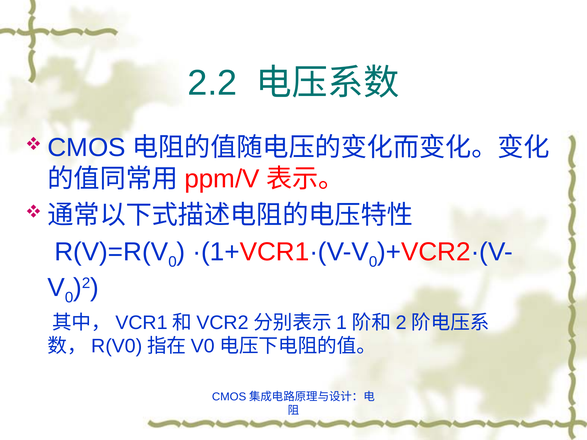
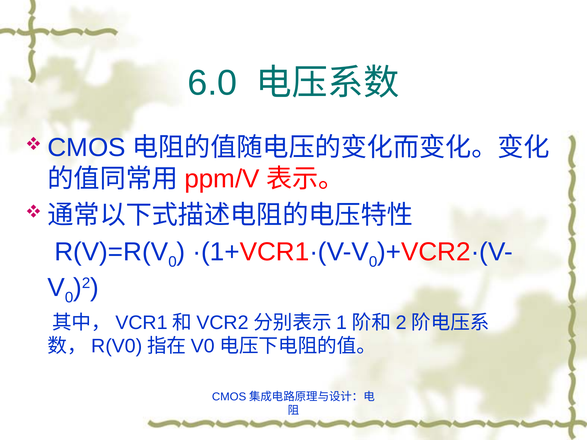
2.2: 2.2 -> 6.0
